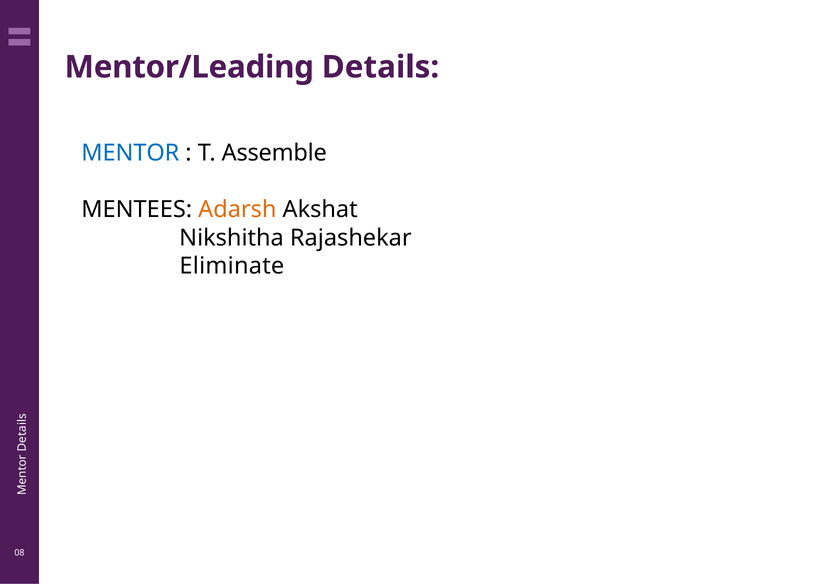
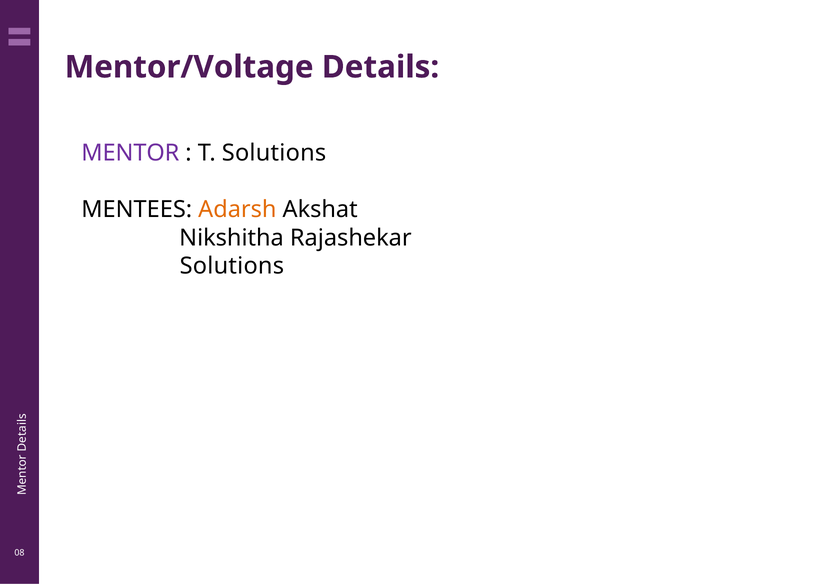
Mentor/Leading: Mentor/Leading -> Mentor/Voltage
MENTOR colour: blue -> purple
T Assemble: Assemble -> Solutions
Eliminate at (232, 266): Eliminate -> Solutions
